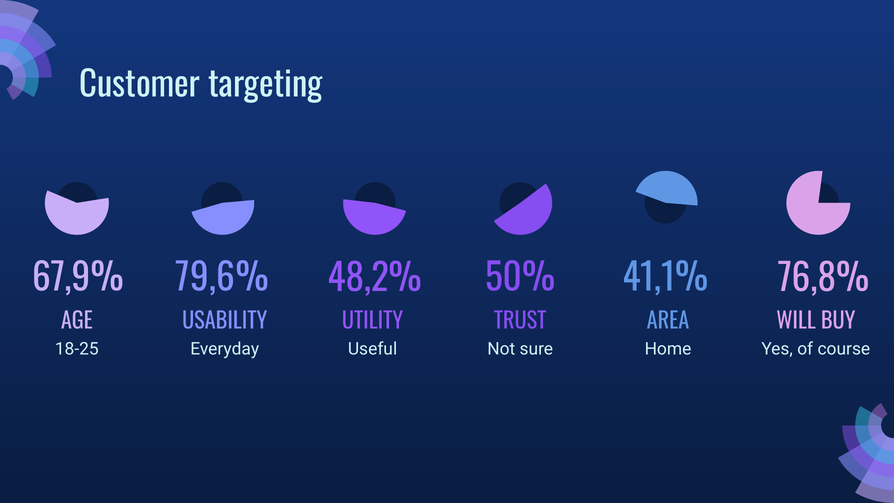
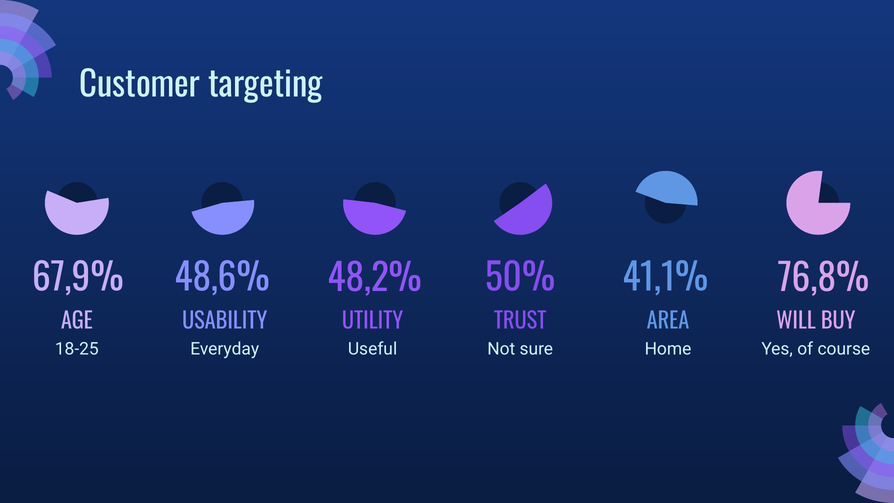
79,6%: 79,6% -> 48,6%
